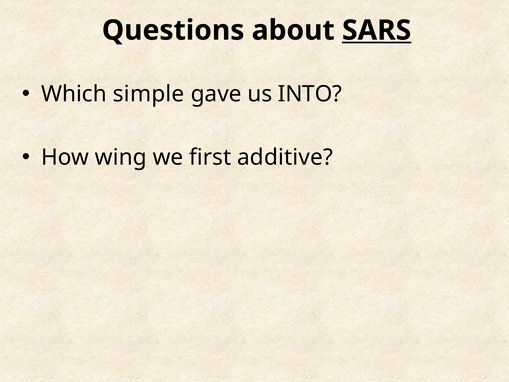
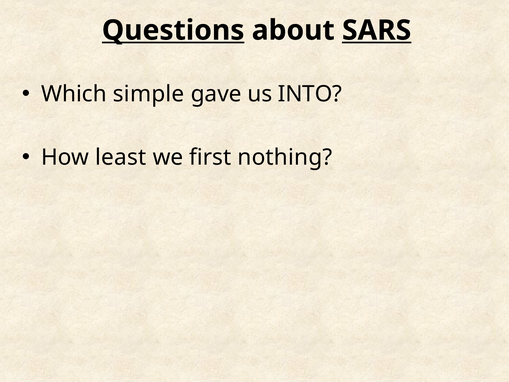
Questions underline: none -> present
wing: wing -> least
additive: additive -> nothing
